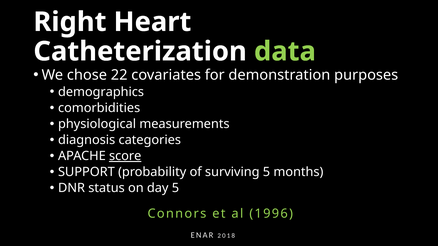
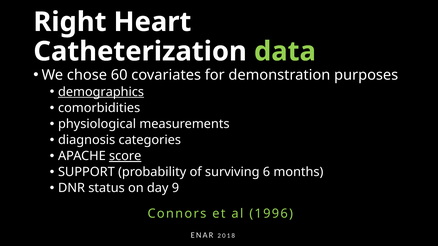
22: 22 -> 60
demographics underline: none -> present
surviving 5: 5 -> 6
day 5: 5 -> 9
